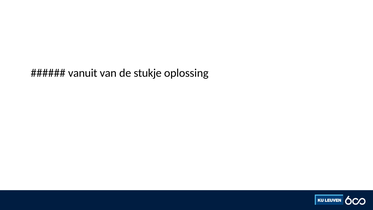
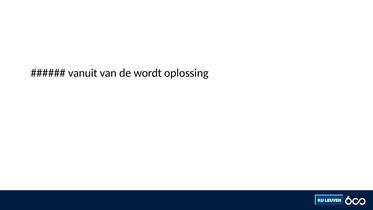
stukje: stukje -> wordt
